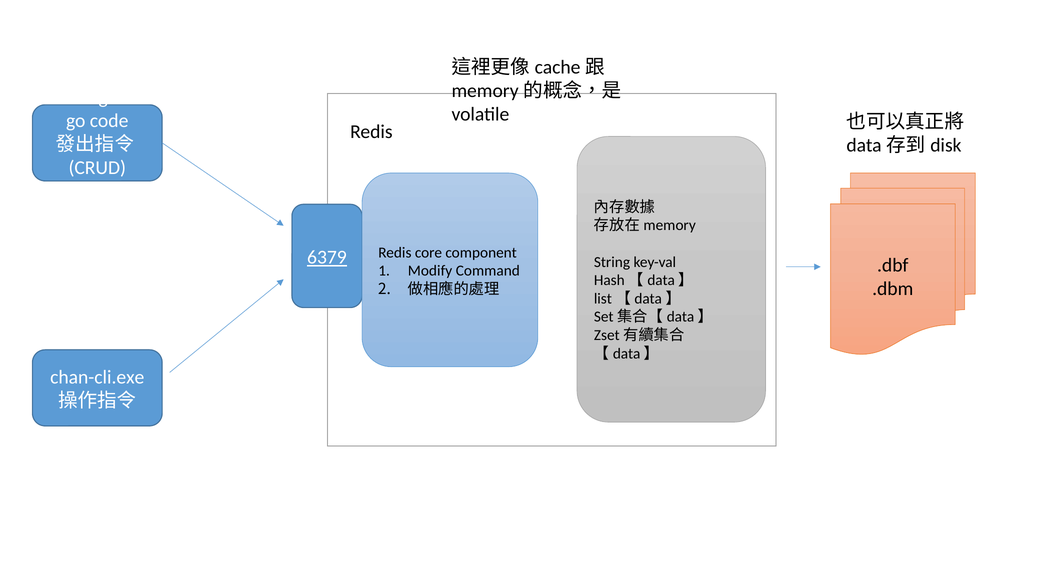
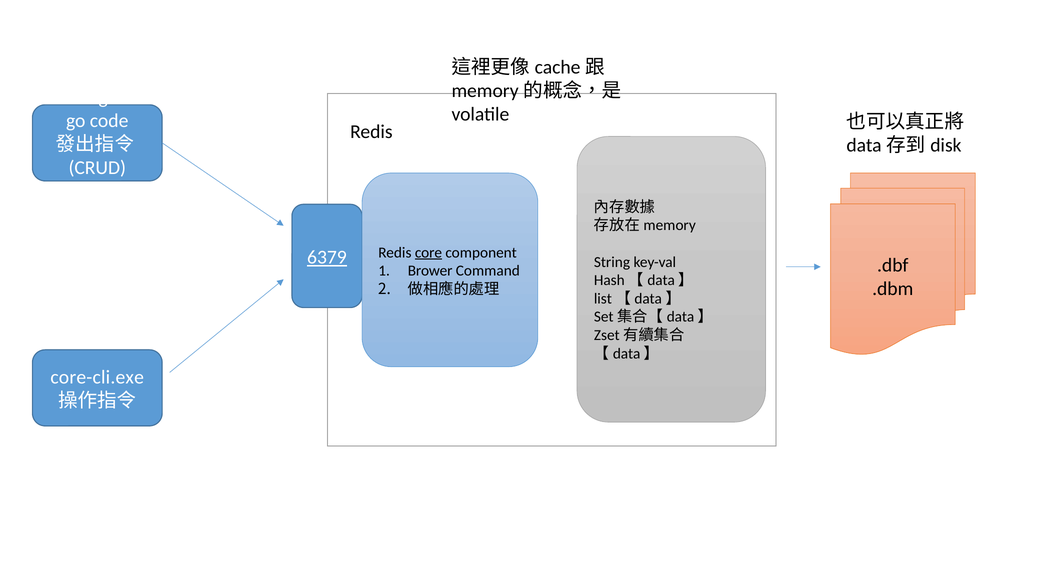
core underline: none -> present
Modify: Modify -> Brower
chan-cli.exe: chan-cli.exe -> core-cli.exe
